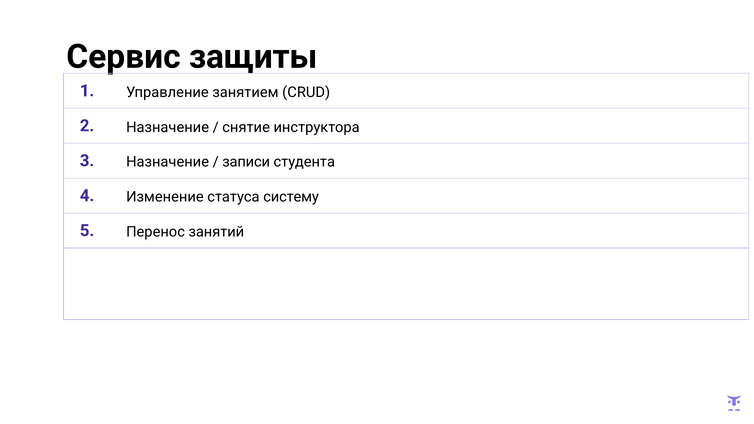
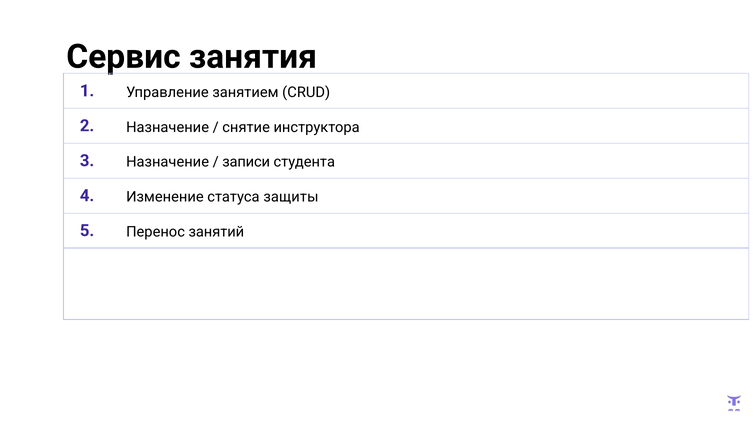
защиты: защиты -> занятия
систему: систему -> защиты
